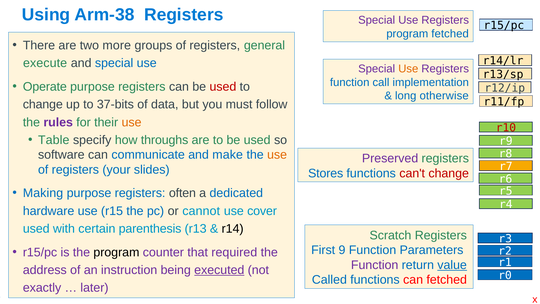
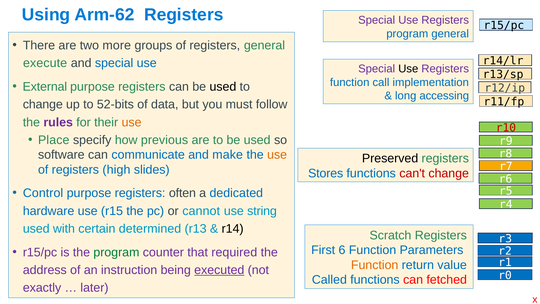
Arm-38: Arm-38 -> Arm-62
program fetched: fetched -> general
Use at (408, 69) colour: orange -> black
Operate: Operate -> External
used at (223, 87) colour: red -> black
otherwise: otherwise -> accessing
37-bits: 37-bits -> 52-bits
Table: Table -> Place
throughs: throughs -> previous
Preserved colour: purple -> black
your: your -> high
Making: Making -> Control
cover: cover -> string
parenthesis: parenthesis -> determined
9: 9 -> 6
program at (116, 252) colour: black -> green
Function at (375, 265) colour: purple -> orange
value underline: present -> none
